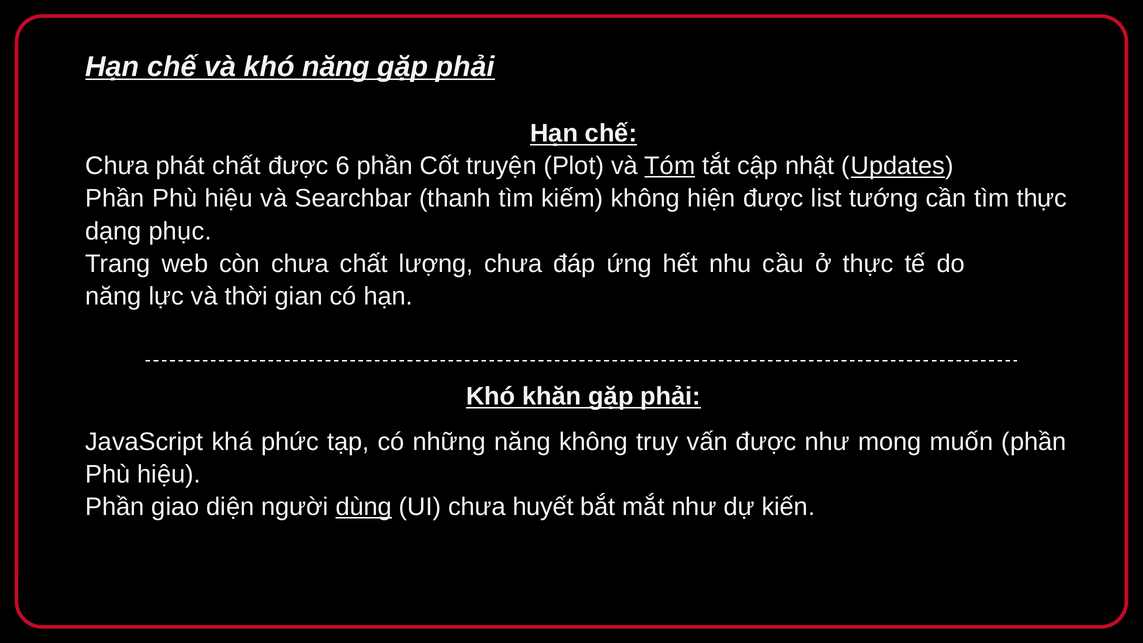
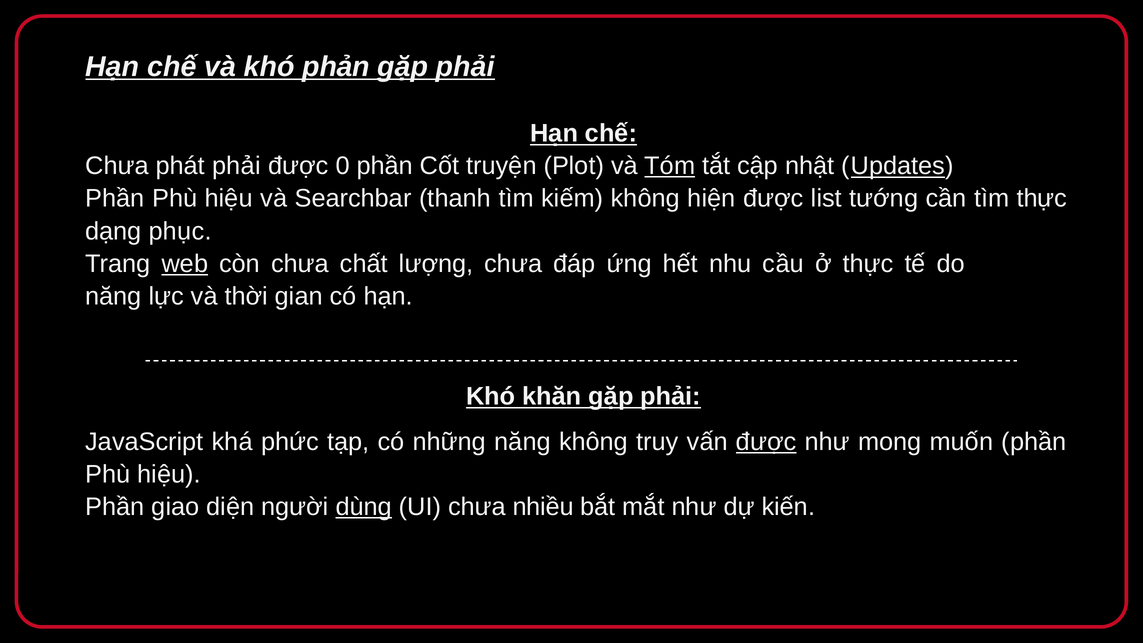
khó năng: năng -> phản
phát chất: chất -> phải
6: 6 -> 0
web underline: none -> present
được at (766, 442) underline: none -> present
huyết: huyết -> nhiều
